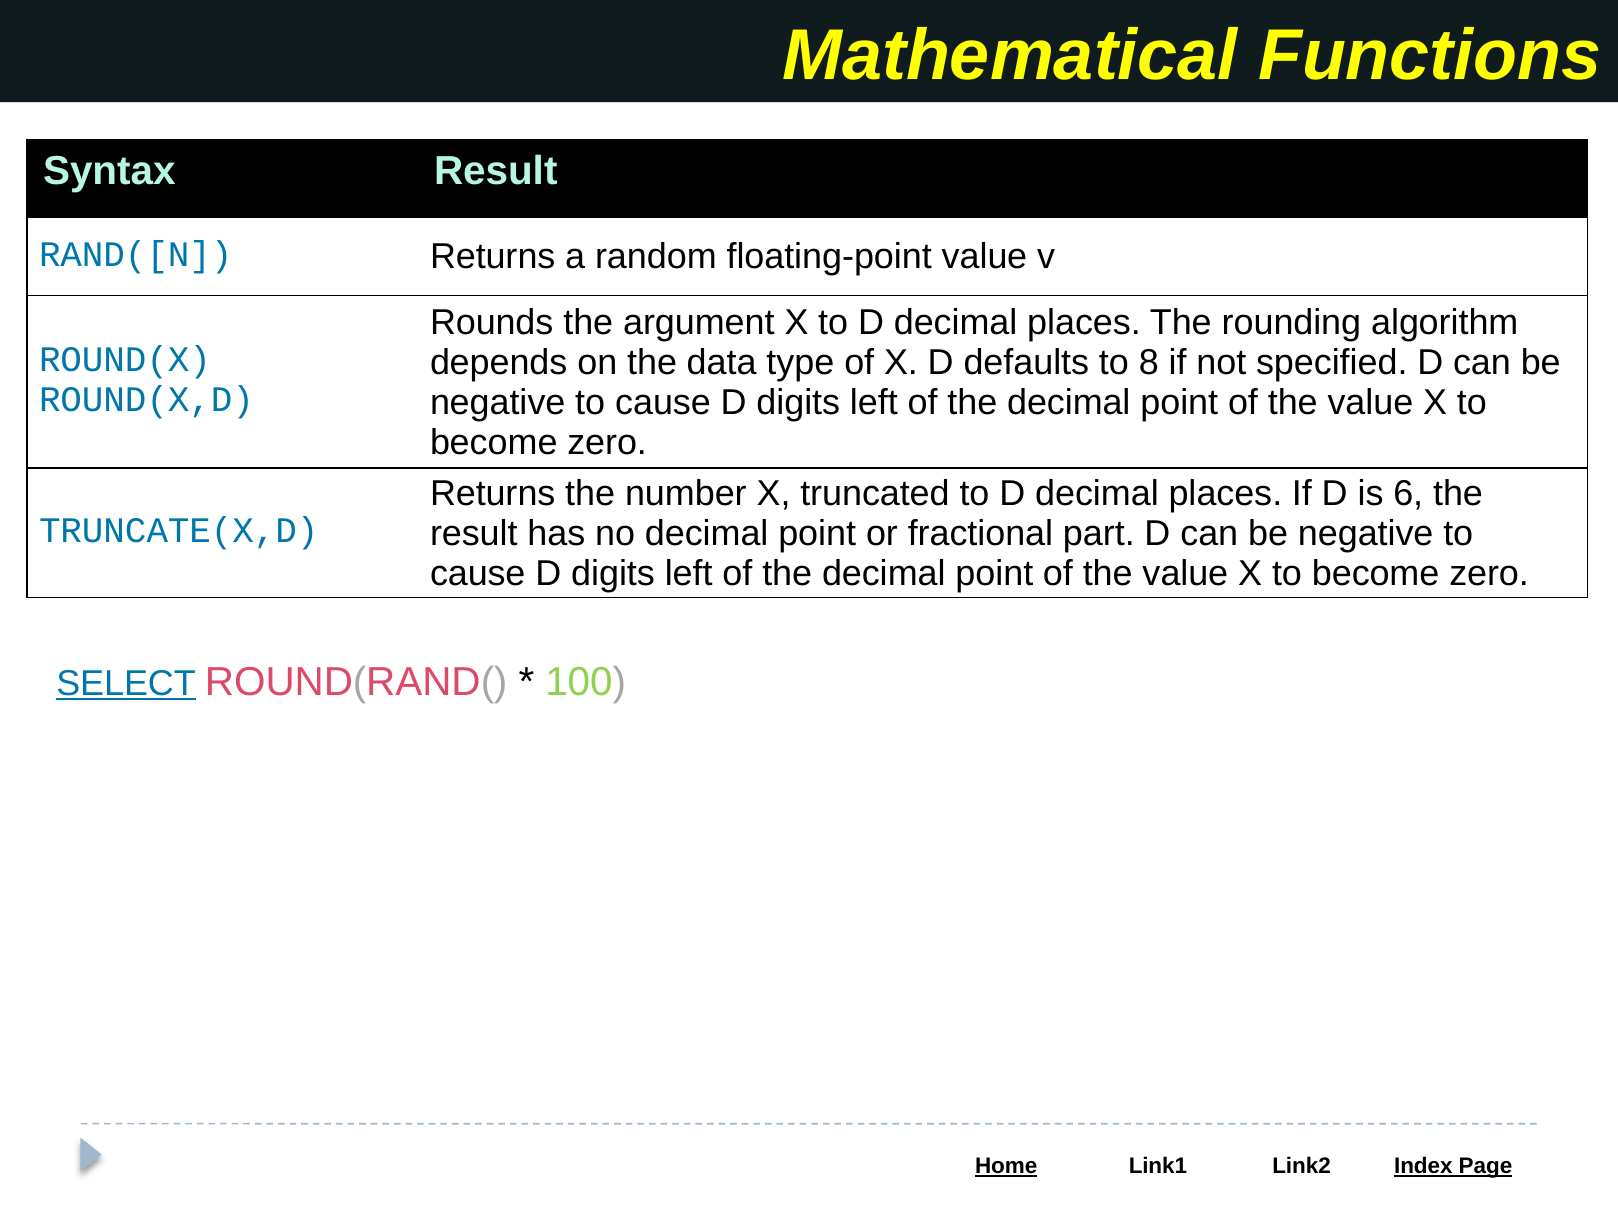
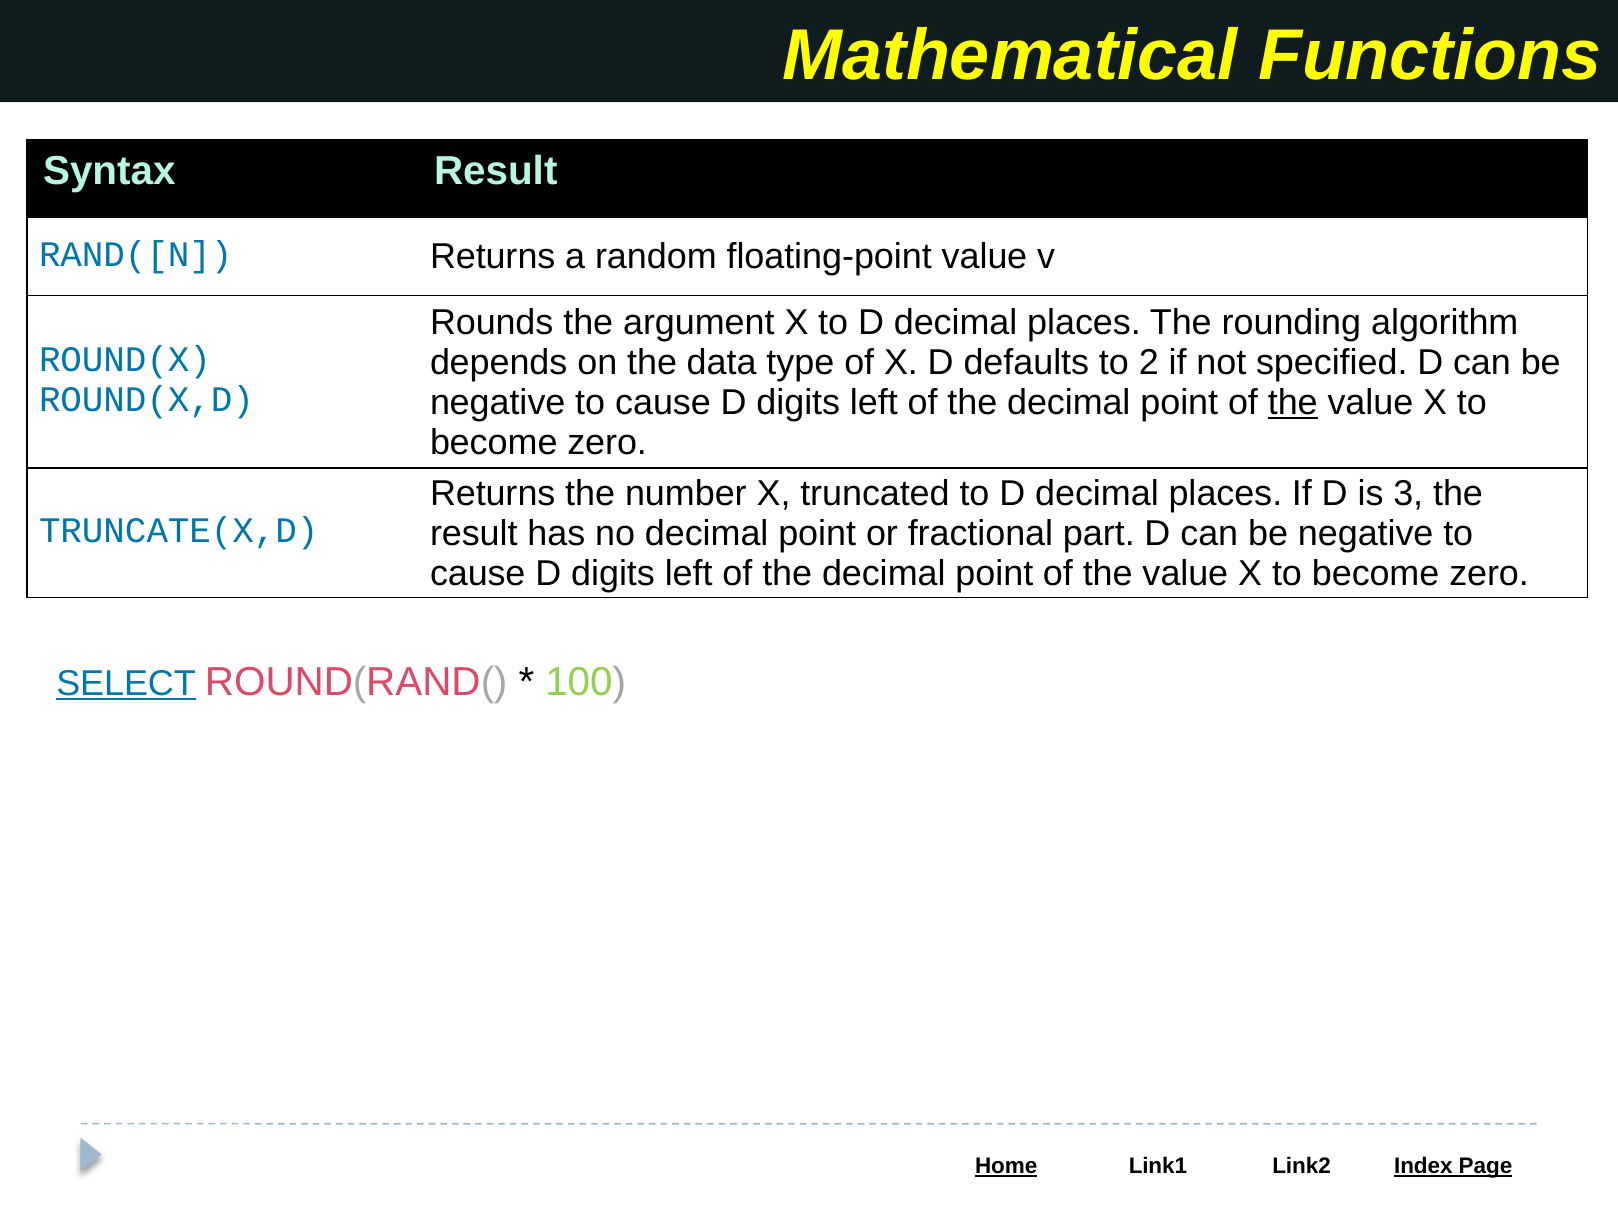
8: 8 -> 2
the at (1293, 403) underline: none -> present
6: 6 -> 3
